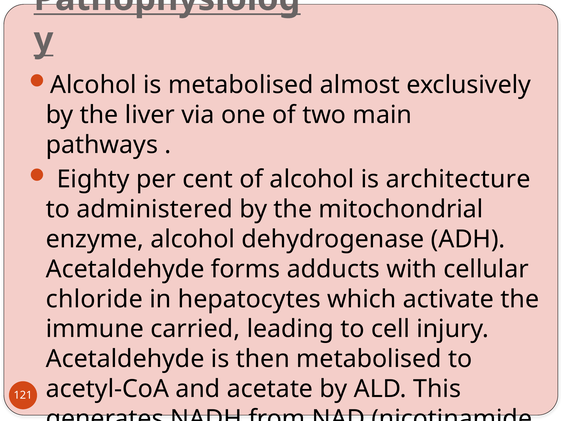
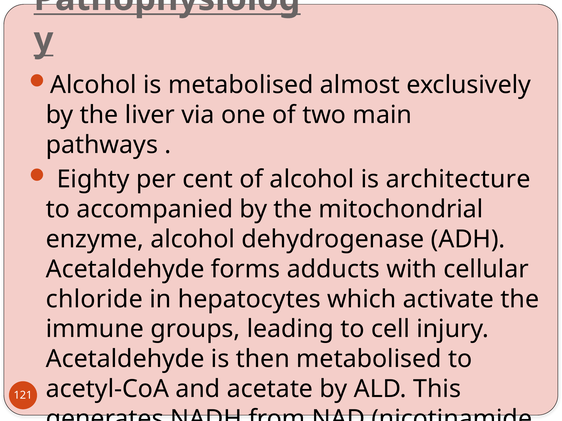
administered: administered -> accompanied
carried: carried -> groups
